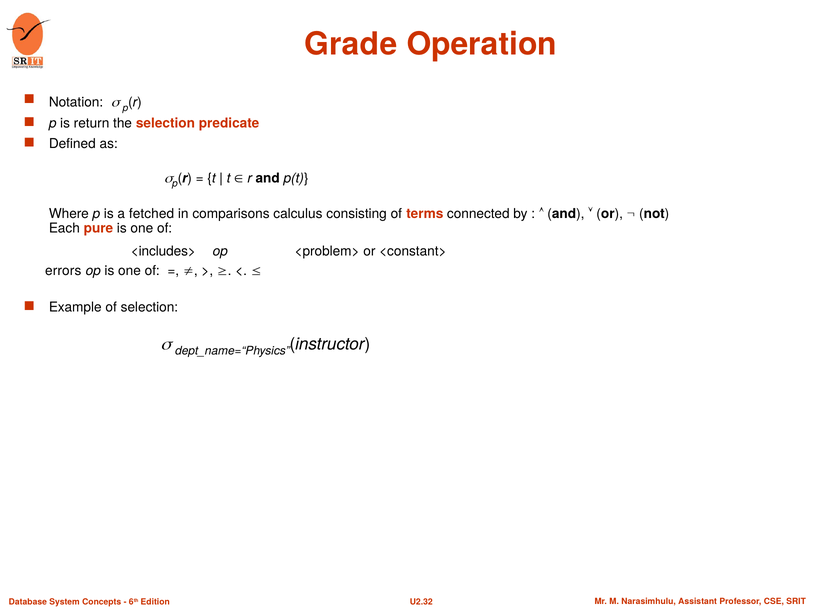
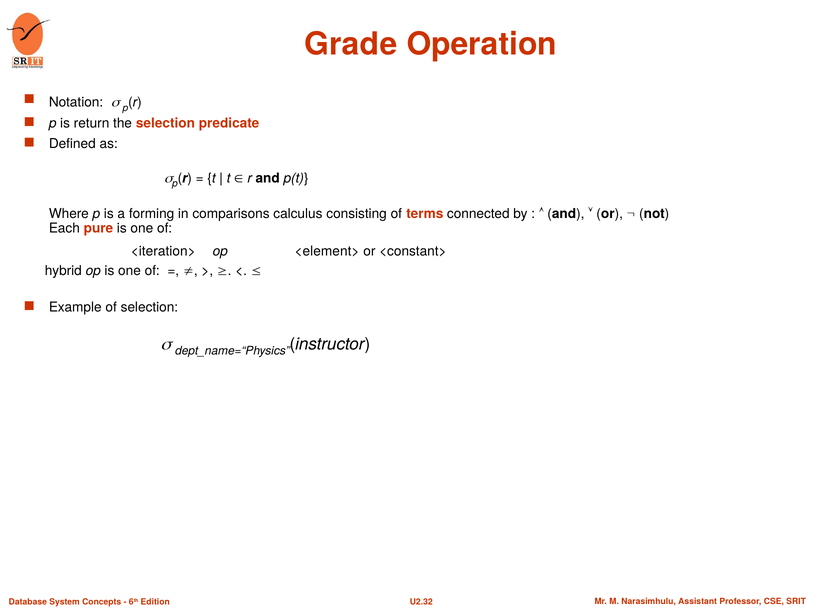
fetched: fetched -> forming
<includes>: <includes> -> <iteration>
<problem>: <problem> -> <element>
errors: errors -> hybrid
